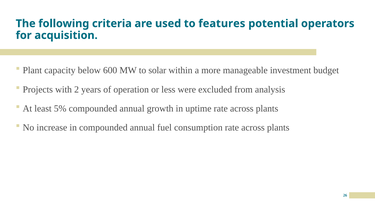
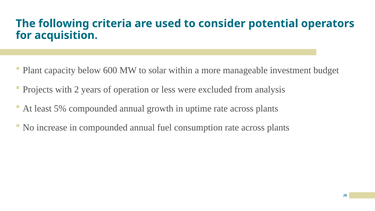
features: features -> consider
